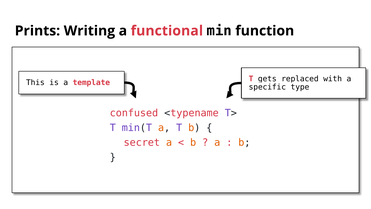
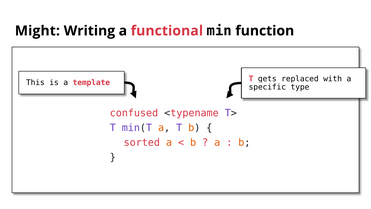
Prints: Prints -> Might
secret: secret -> sorted
